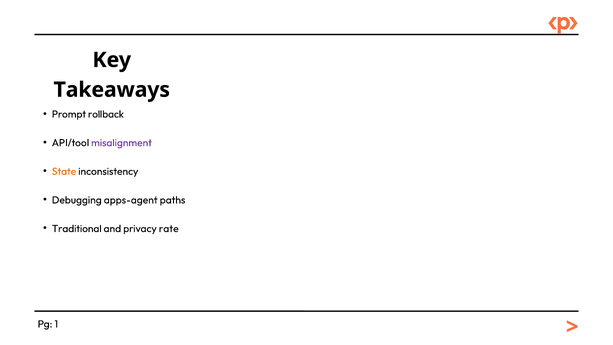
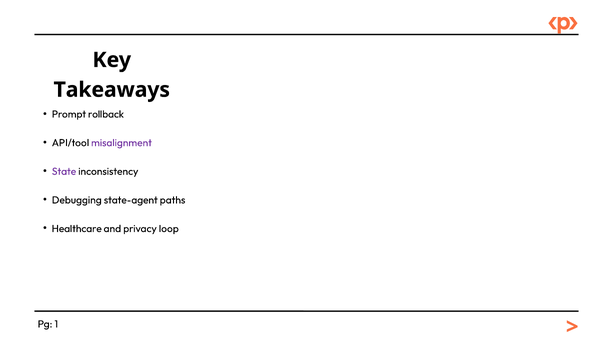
State colour: orange -> purple
apps-agent: apps-agent -> state-agent
Traditional: Traditional -> Healthcare
rate: rate -> loop
